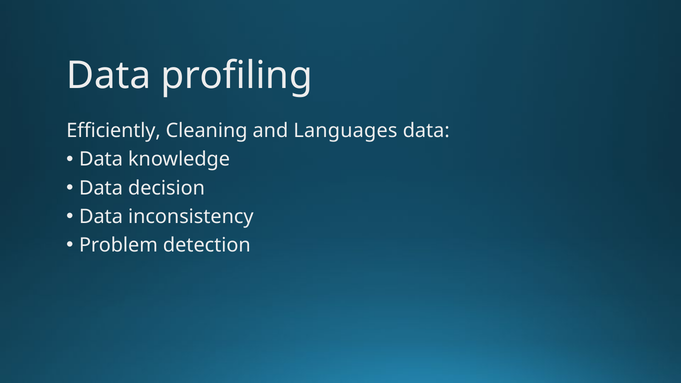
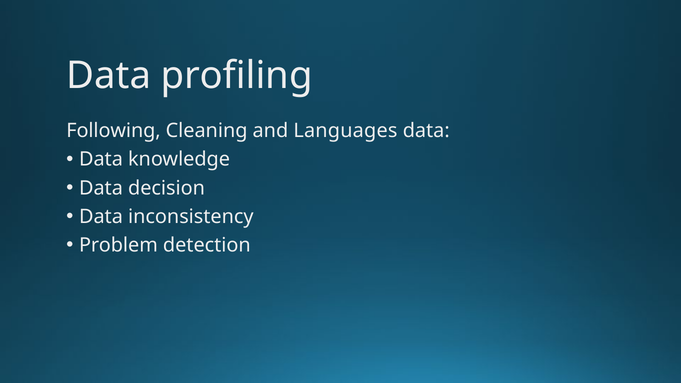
Efficiently: Efficiently -> Following
